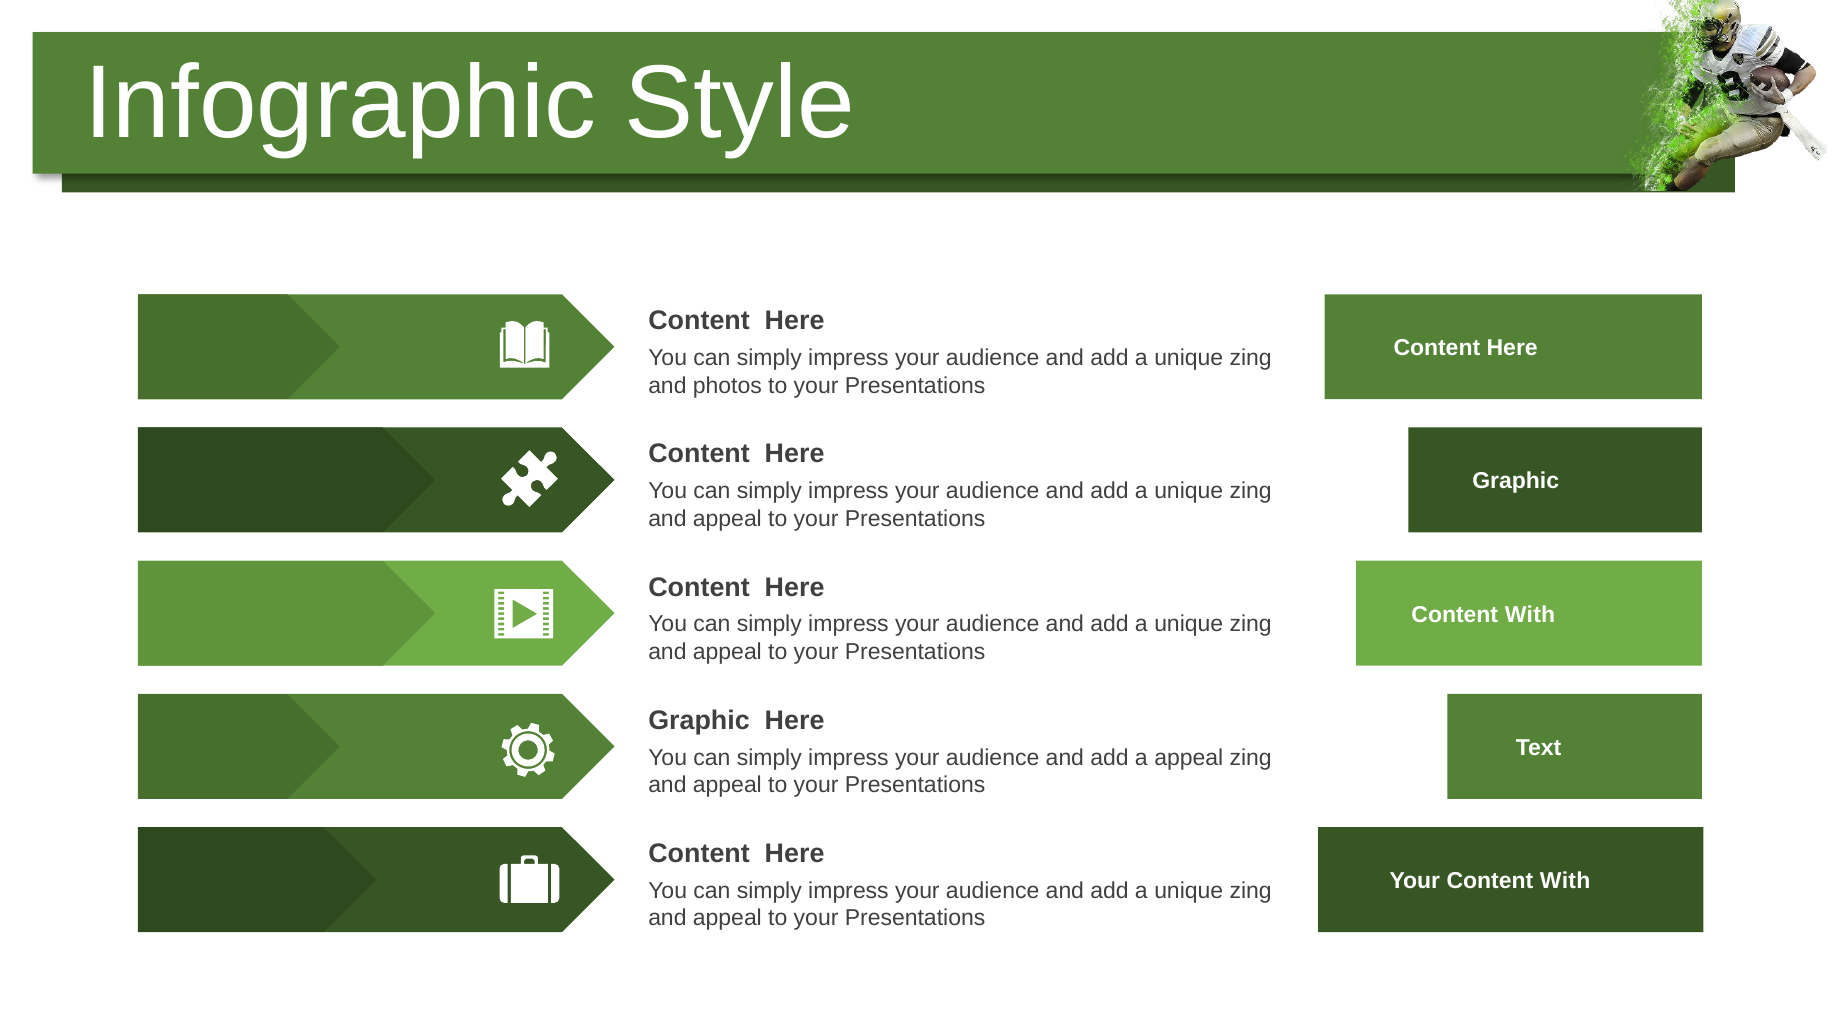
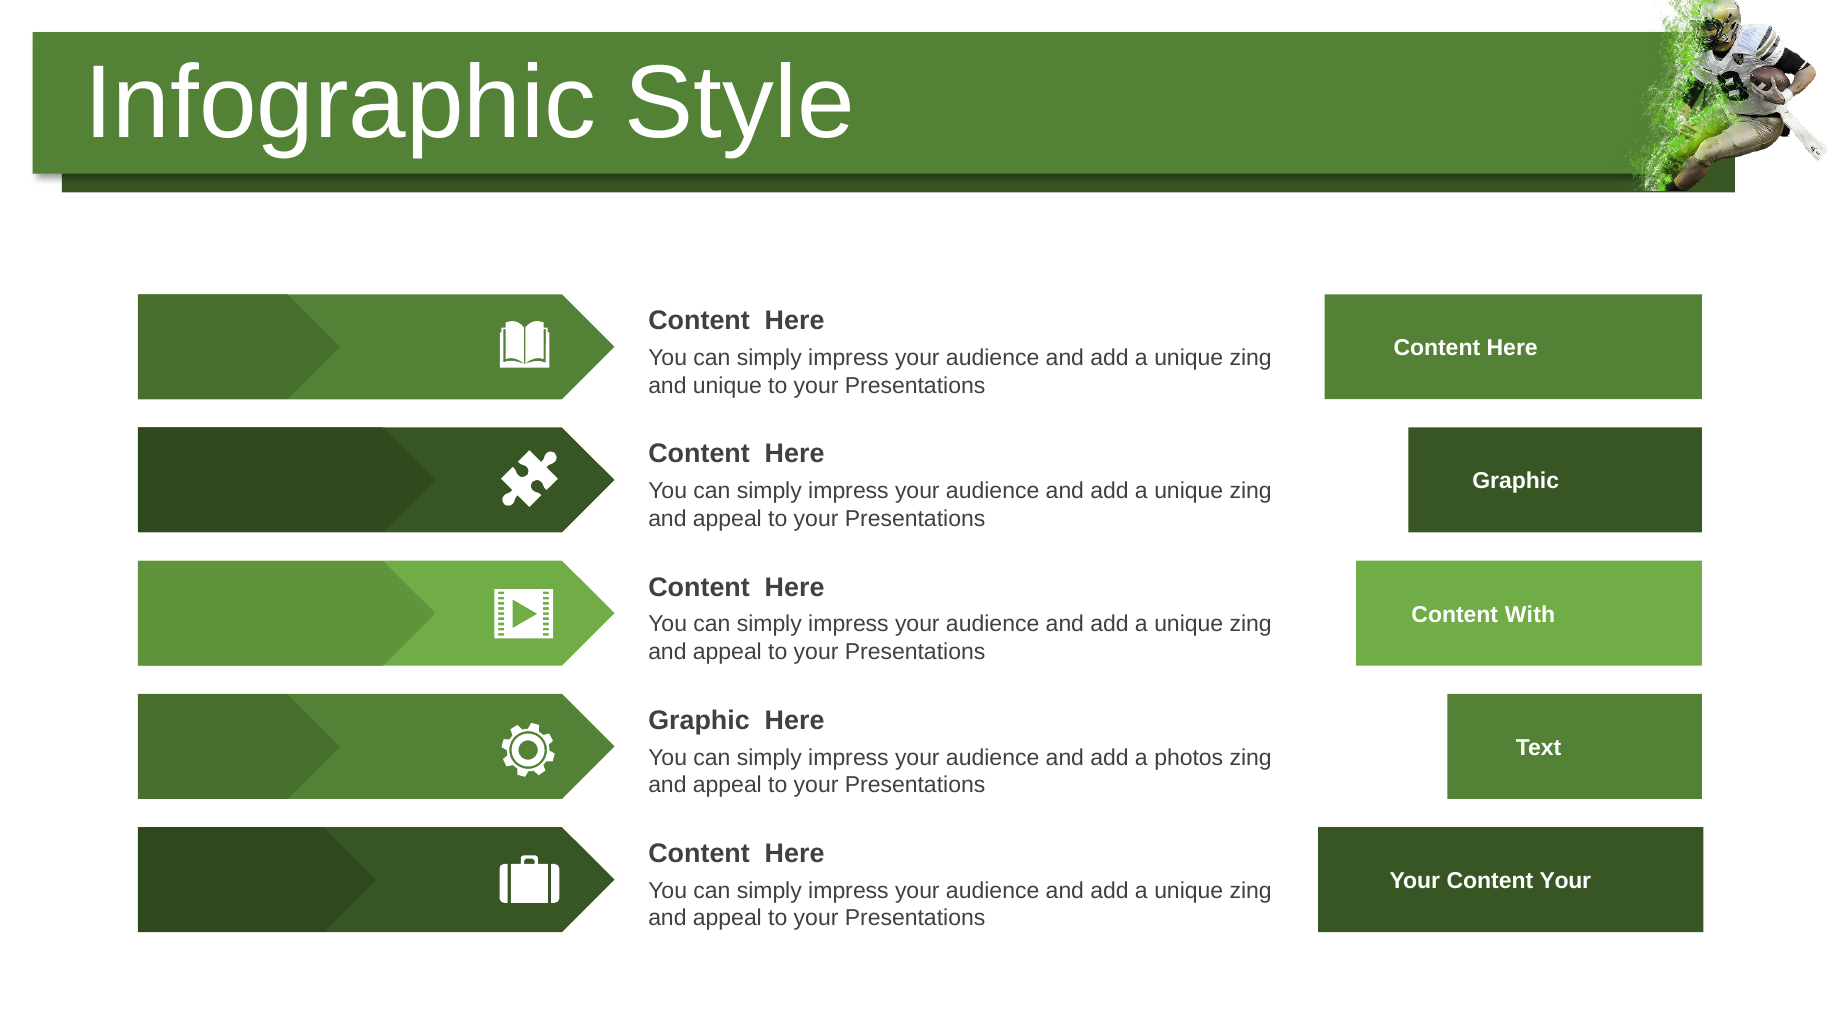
and photos: photos -> unique
a appeal: appeal -> photos
Your Content With: With -> Your
